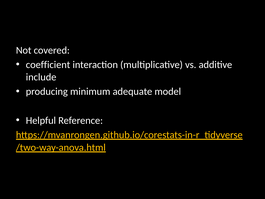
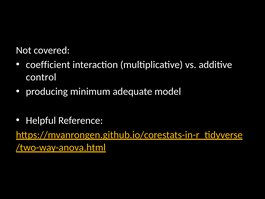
include: include -> control
